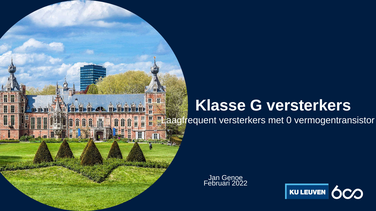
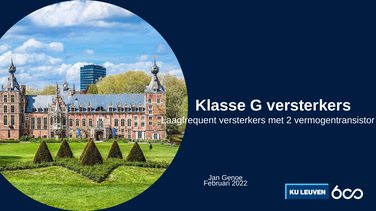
0: 0 -> 2
